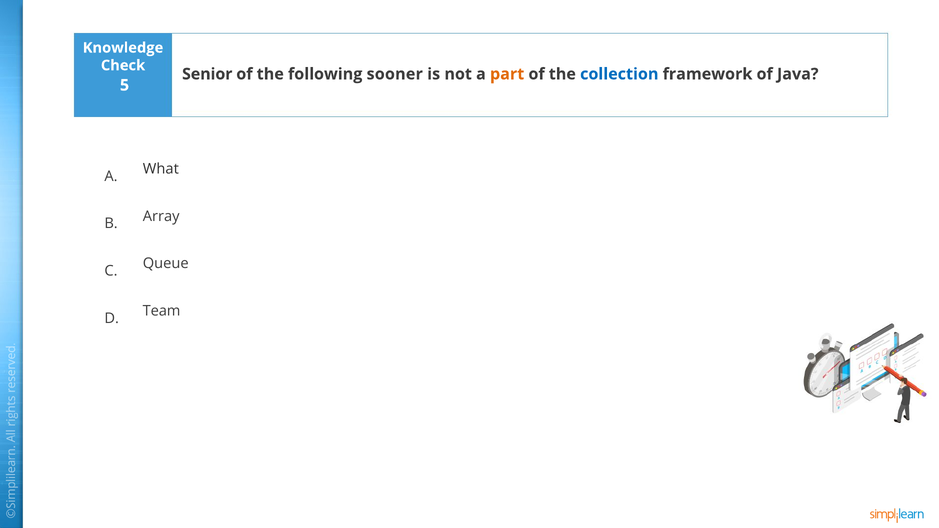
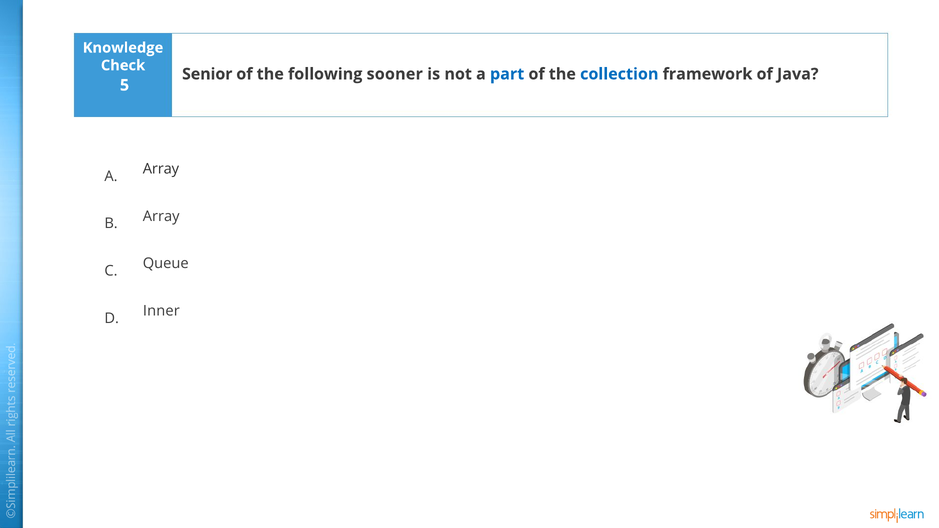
part colour: orange -> blue
What at (161, 169): What -> Array
Team: Team -> Inner
